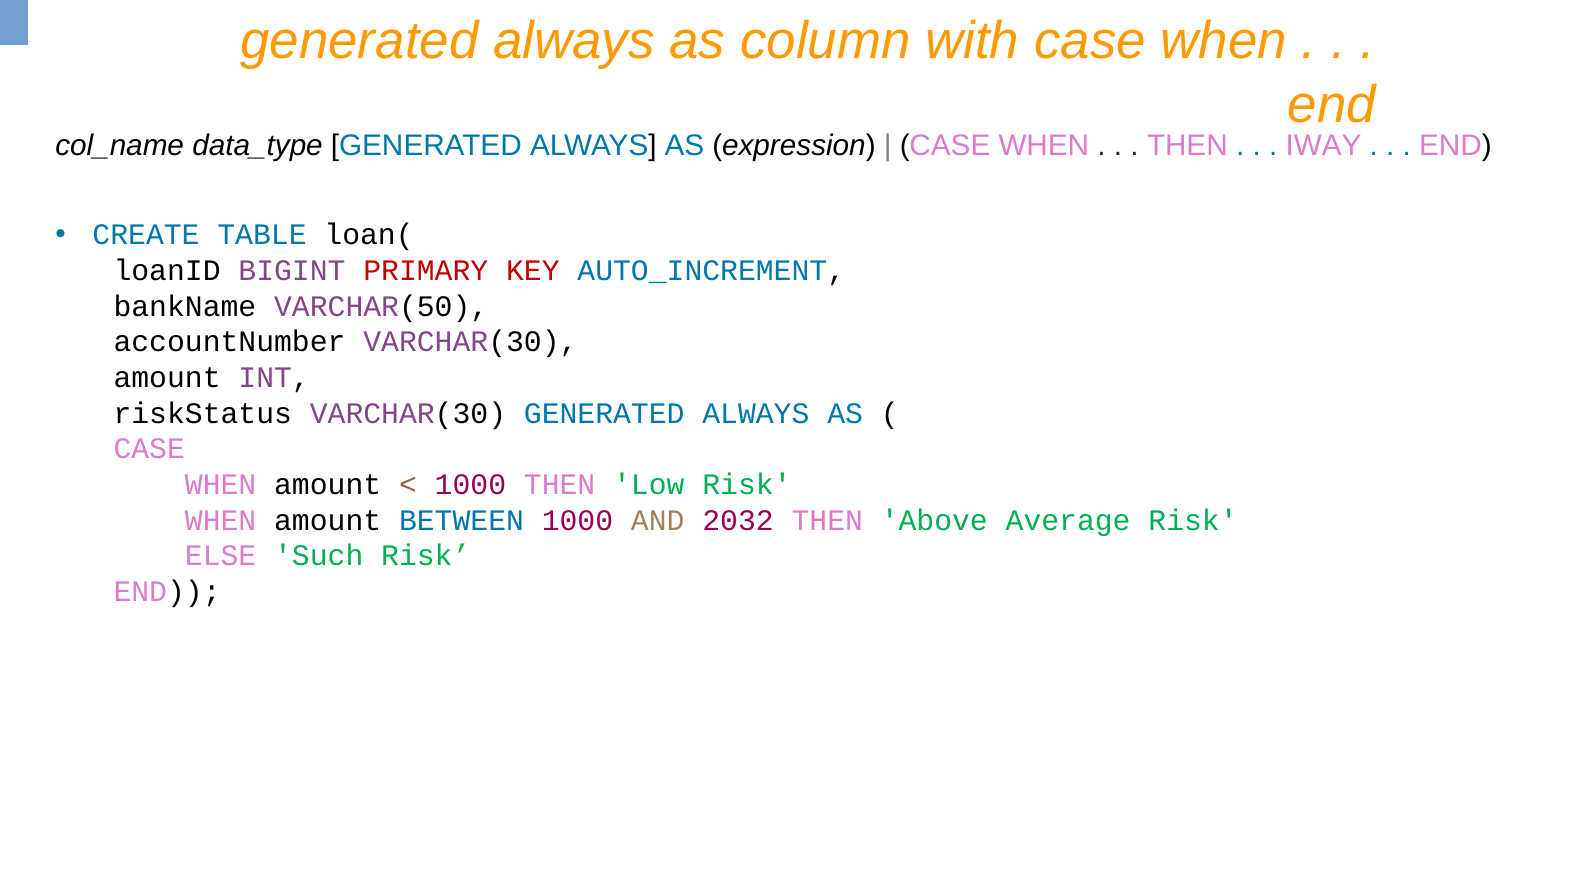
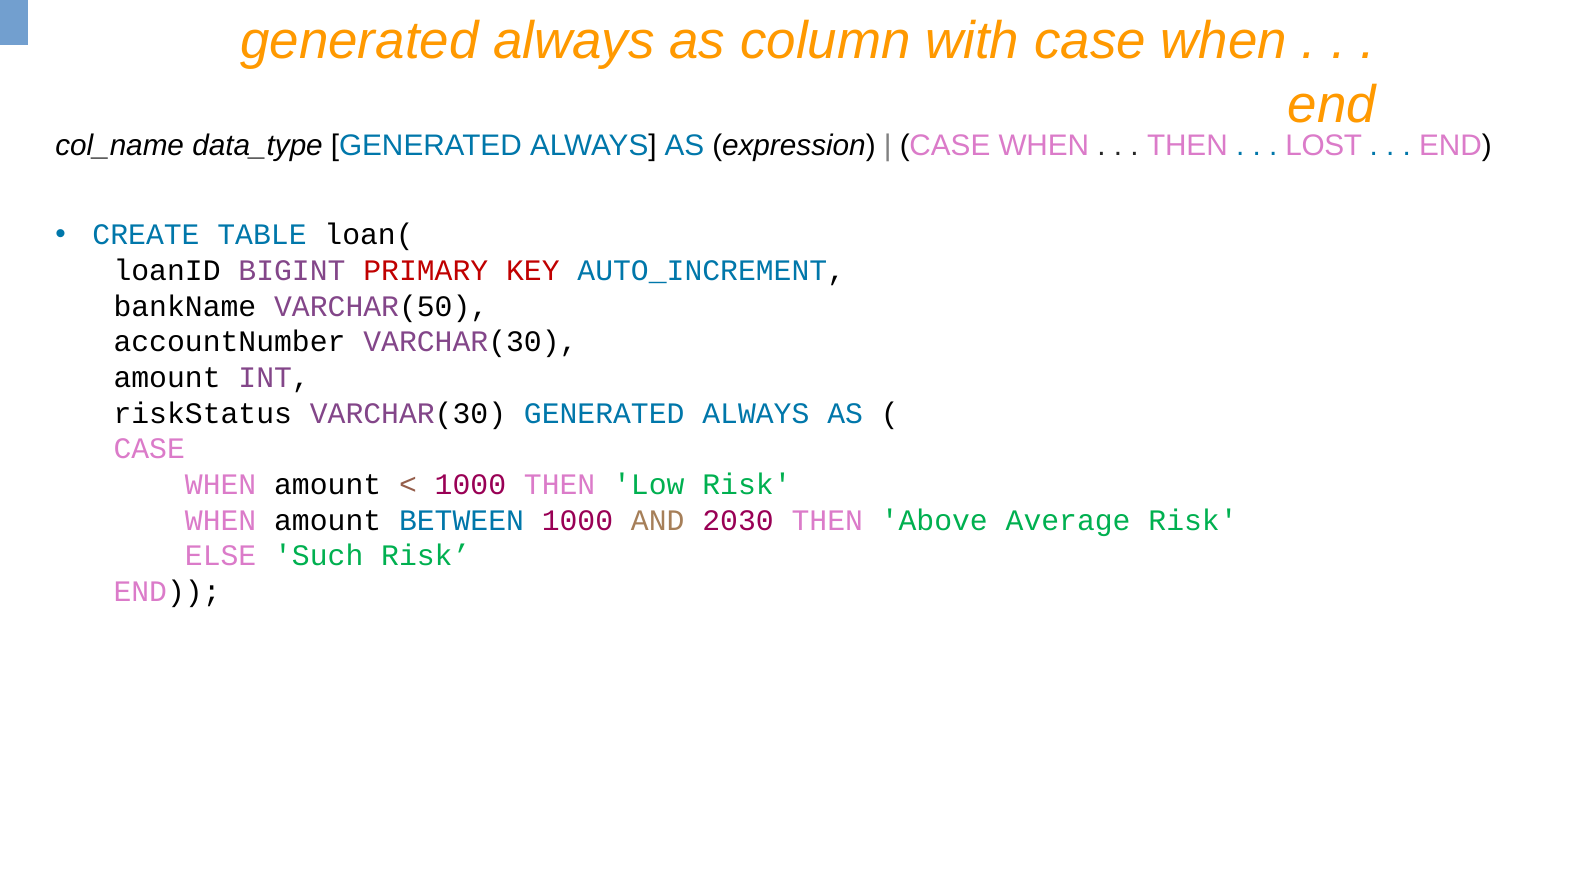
IWAY: IWAY -> LOST
2032: 2032 -> 2030
